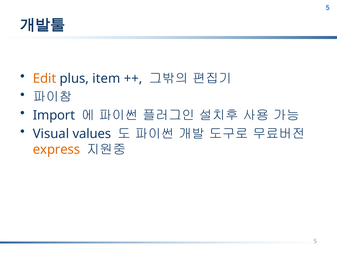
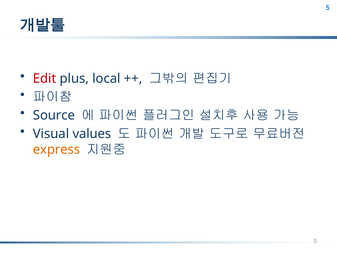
Edit colour: orange -> red
item: item -> local
Import: Import -> Source
